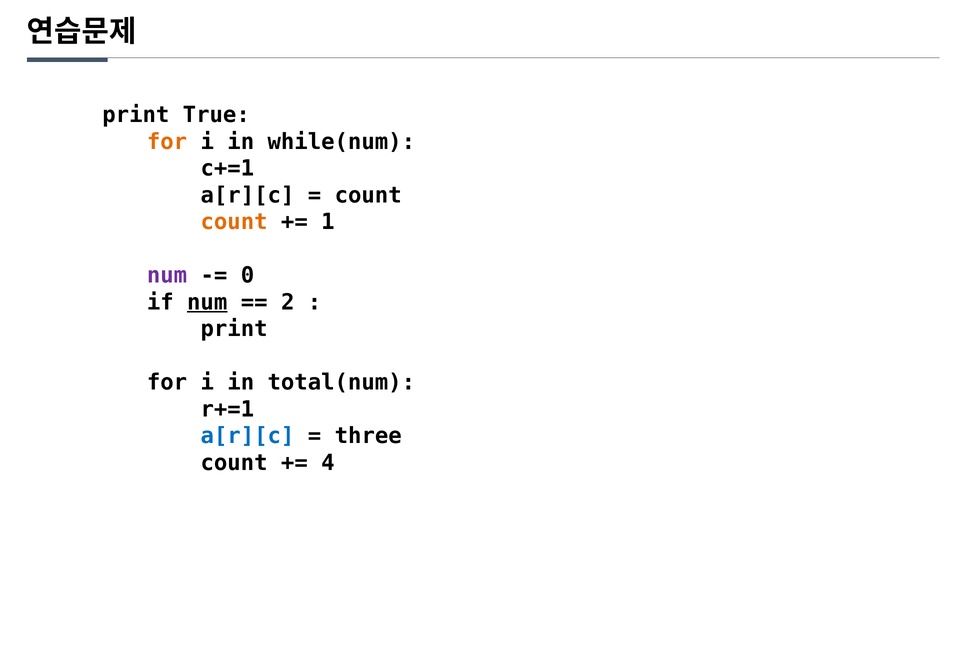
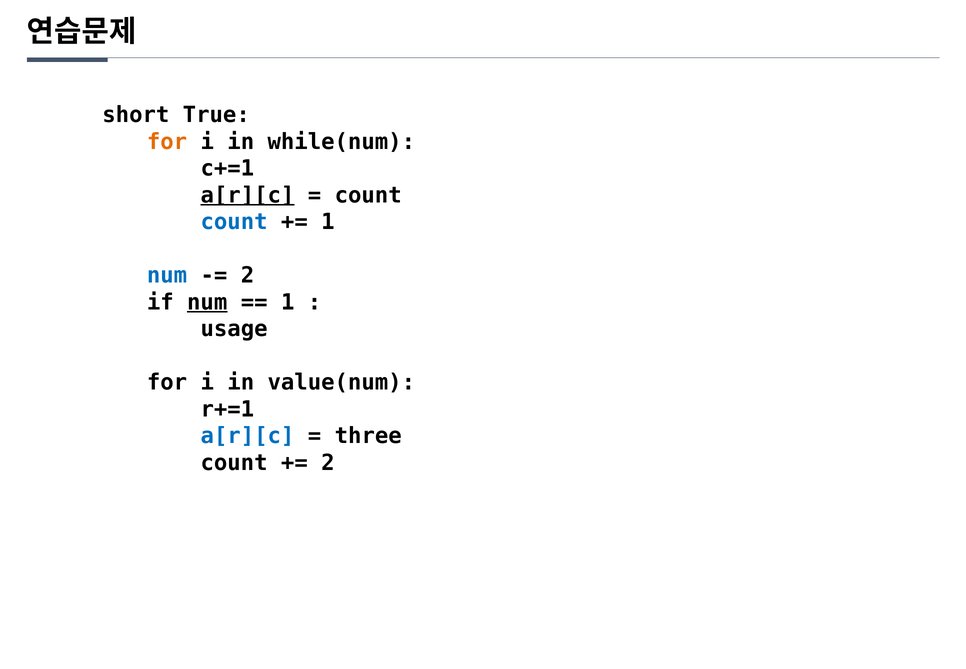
print at (136, 115): print -> short
a[r][c at (247, 195) underline: none -> present
count at (234, 222) colour: orange -> blue
num at (167, 275) colour: purple -> blue
0 at (247, 275): 0 -> 2
2 at (288, 302): 2 -> 1
print at (234, 329): print -> usage
total(num: total(num -> value(num
4 at (328, 463): 4 -> 2
